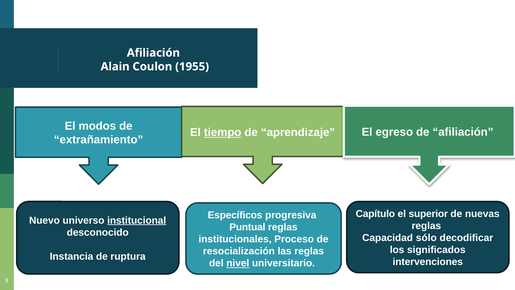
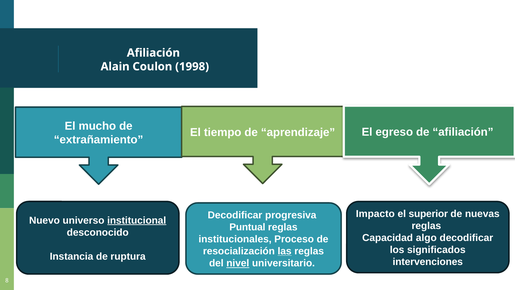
1955: 1955 -> 1998
modos: modos -> mucho
tiempo underline: present -> none
Capítulo: Capítulo -> Impacto
Específicos at (235, 215): Específicos -> Decodificar
sólo: sólo -> algo
las underline: none -> present
